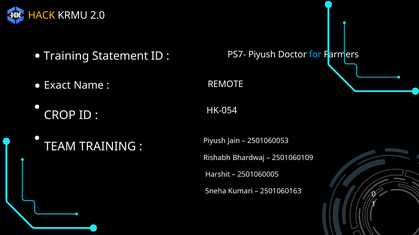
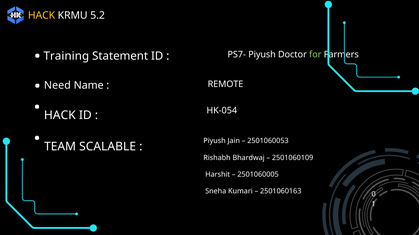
2.0: 2.0 -> 5.2
for colour: light blue -> light green
Exact: Exact -> Need
CROP at (60, 116): CROP -> HACK
TEAM TRAINING: TRAINING -> SCALABLE
